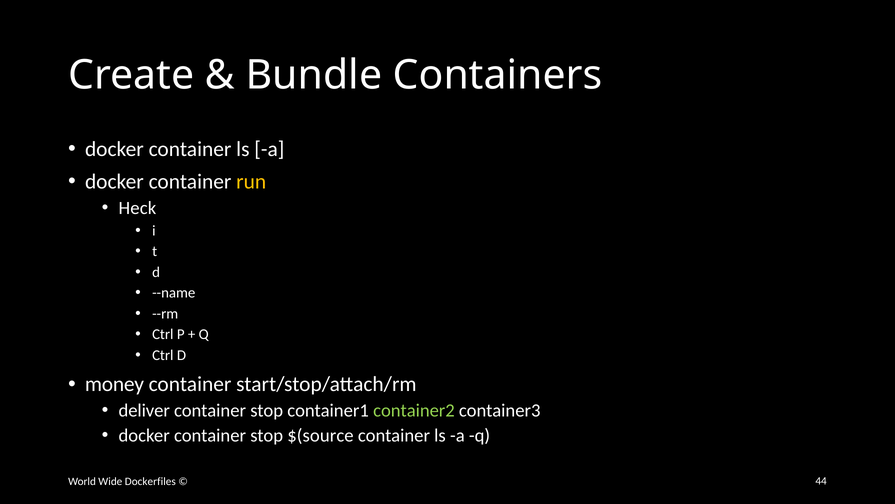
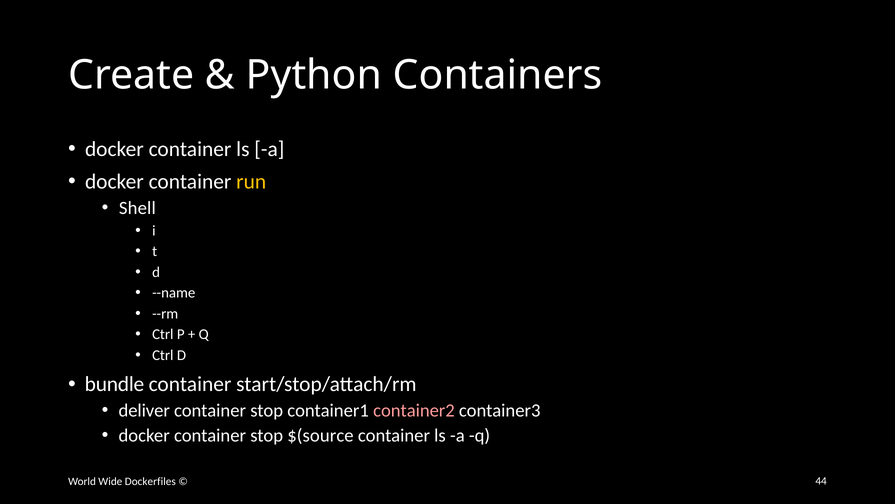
Bundle: Bundle -> Python
Heck: Heck -> Shell
money: money -> bundle
container2 colour: light green -> pink
